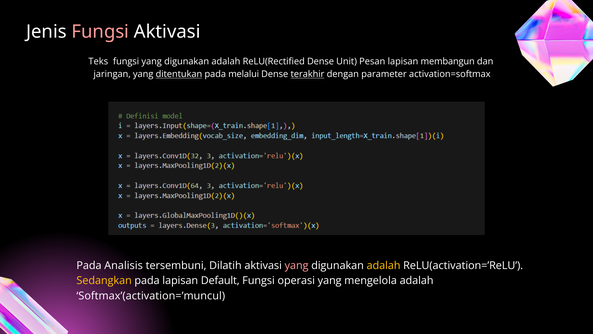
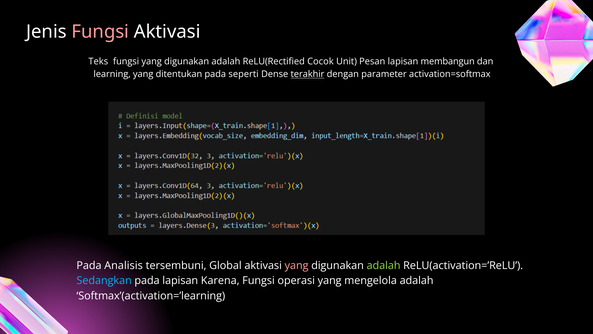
ReLU(Rectified Dense: Dense -> Cocok
jaringan: jaringan -> learning
ditentukan underline: present -> none
melalui: melalui -> seperti
Dilatih: Dilatih -> Global
adalah at (384, 265) colour: yellow -> light green
Sedangkan colour: yellow -> light blue
Default: Default -> Karena
Softmax’(activation=’muncul: Softmax’(activation=’muncul -> Softmax’(activation=’learning
